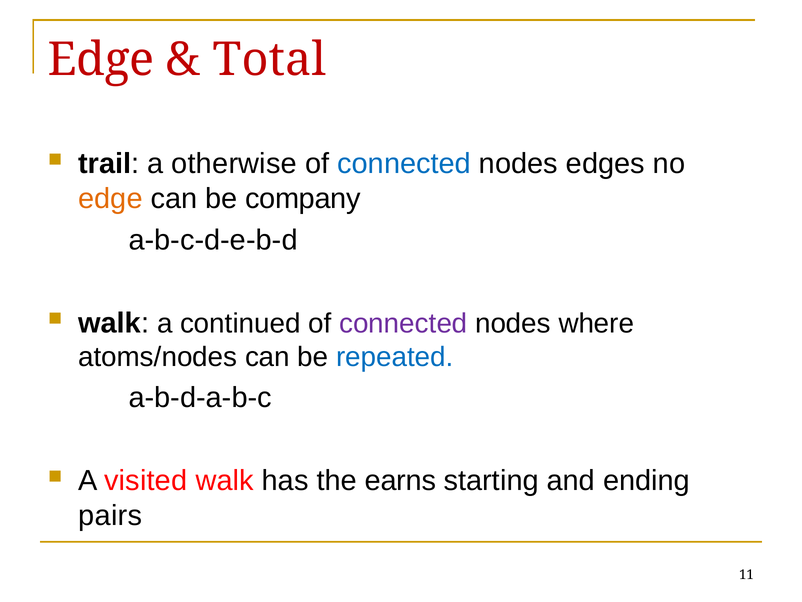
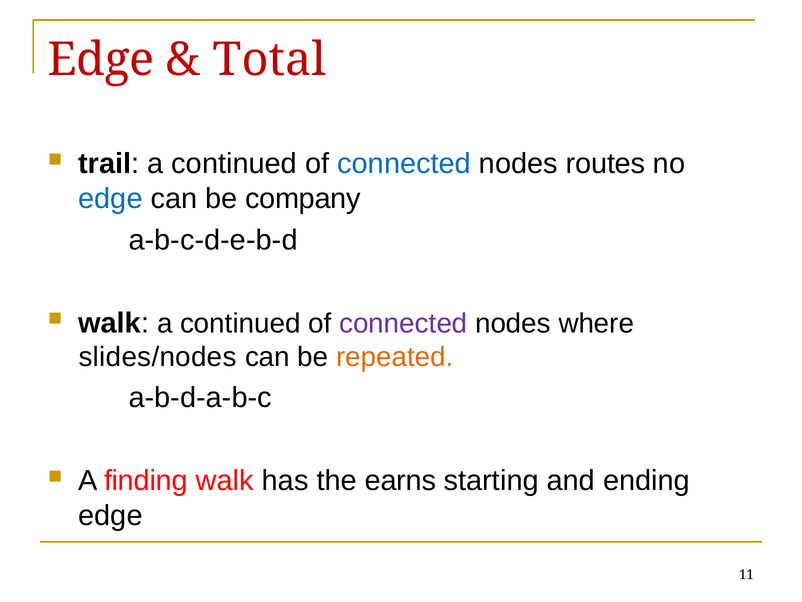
trail a otherwise: otherwise -> continued
edges: edges -> routes
edge at (110, 198) colour: orange -> blue
atoms/nodes: atoms/nodes -> slides/nodes
repeated colour: blue -> orange
visited: visited -> finding
pairs at (110, 515): pairs -> edge
